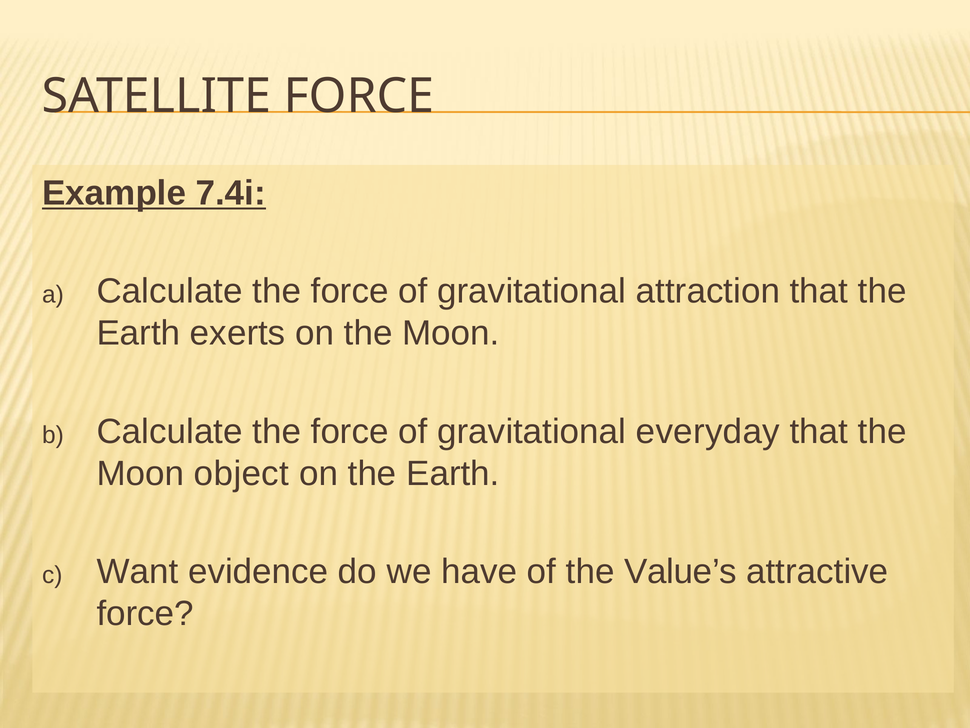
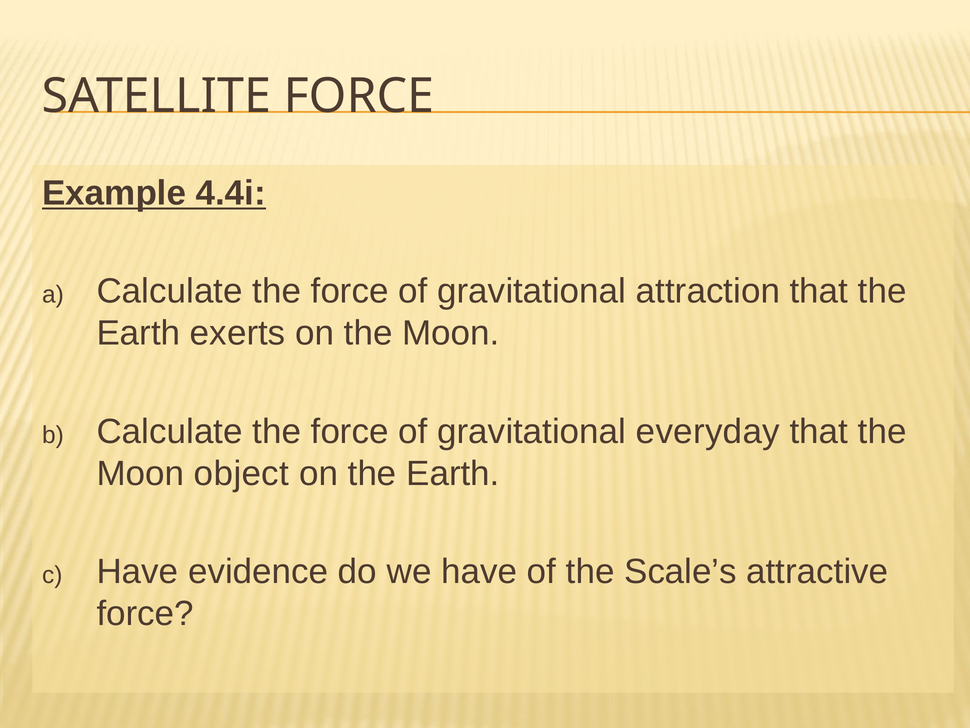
7.4i: 7.4i -> 4.4i
Want at (137, 571): Want -> Have
Value’s: Value’s -> Scale’s
